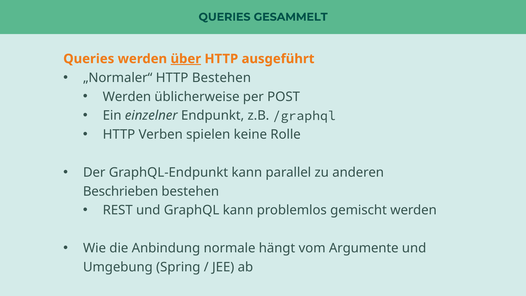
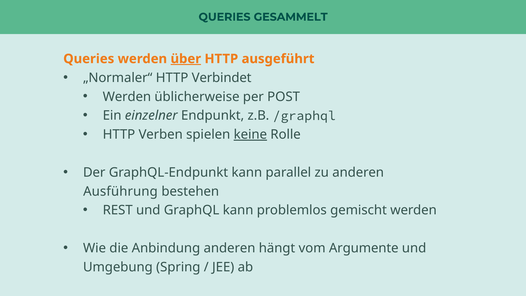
HTTP Bestehen: Bestehen -> Verbindet
keine underline: none -> present
Beschrieben: Beschrieben -> Ausführung
Anbindung normale: normale -> anderen
